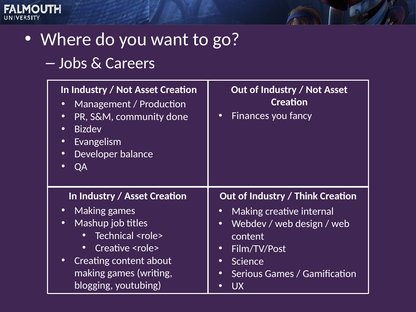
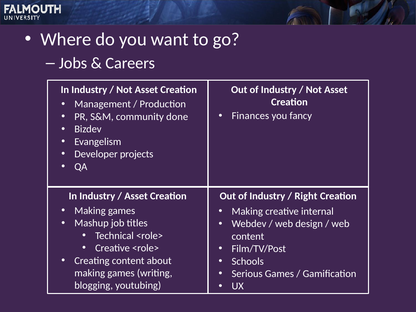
balance: balance -> projects
Think: Think -> Right
Science: Science -> Schools
